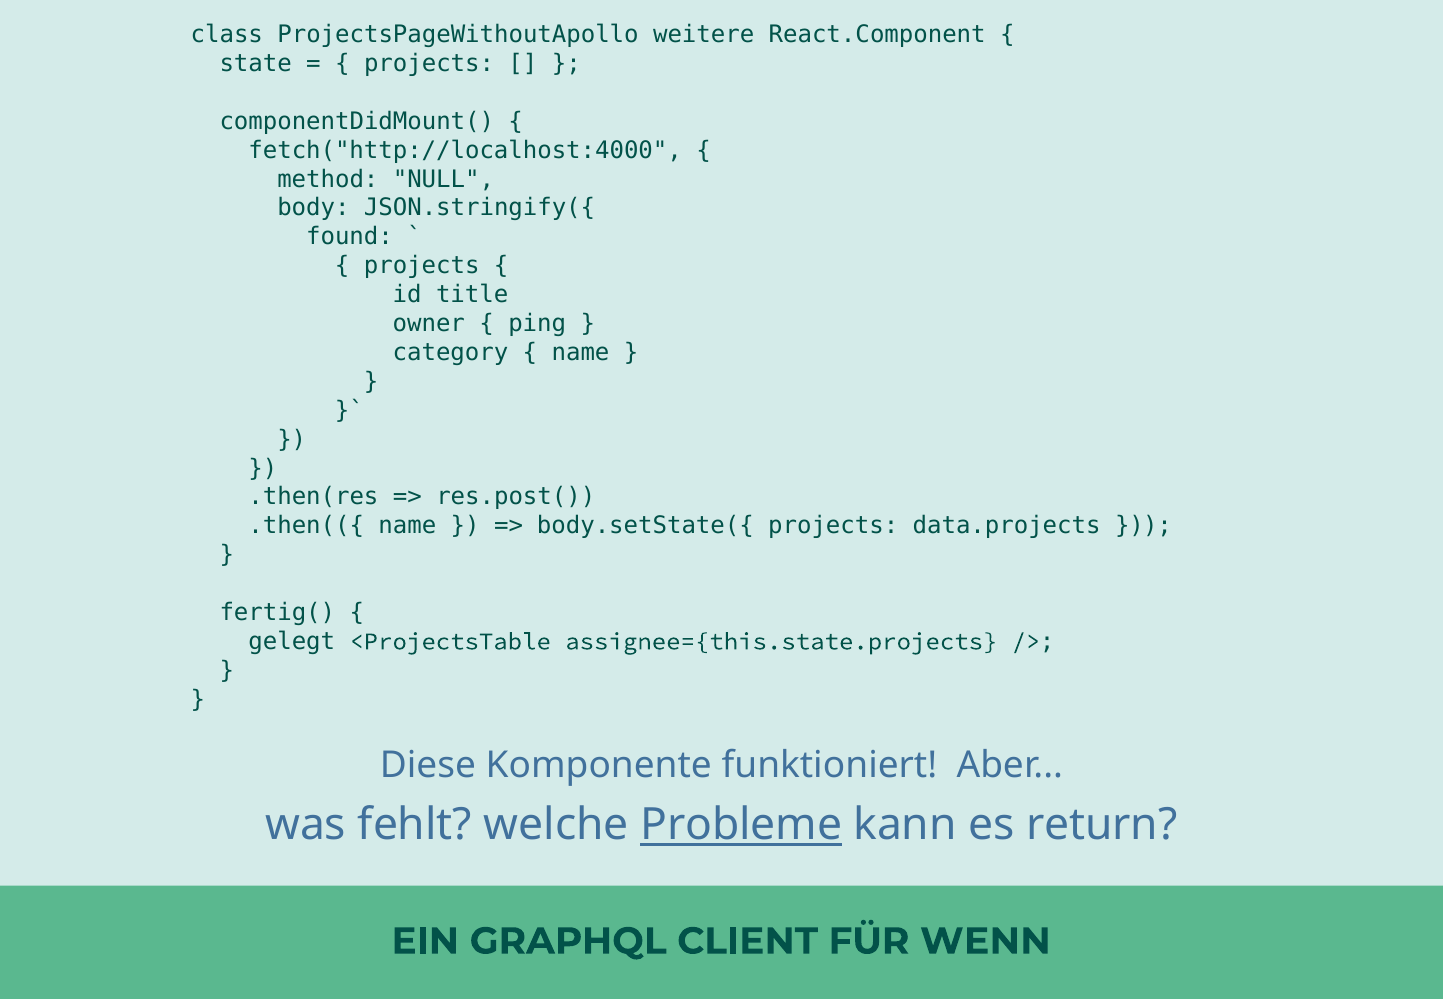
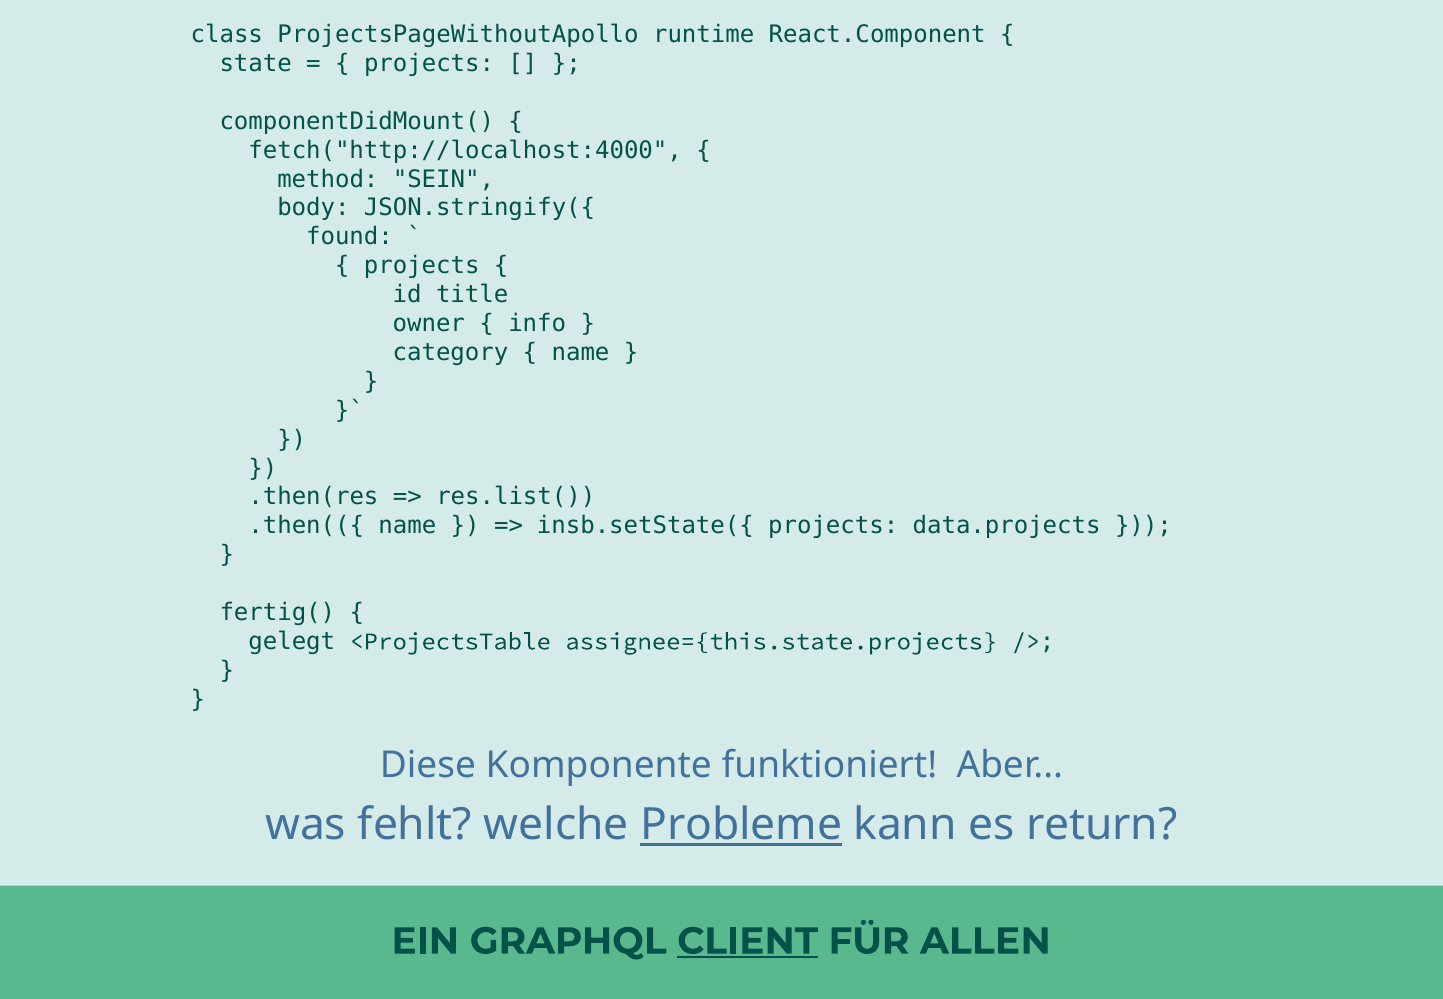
weitere: weitere -> runtime
NULL: NULL -> SEIN
ping: ping -> info
res.post(: res.post( -> res.list(
body.setState({: body.setState({ -> insb.setState({
CLIENT underline: none -> present
WENN: WENN -> ALLEN
